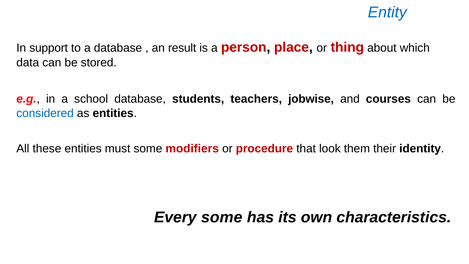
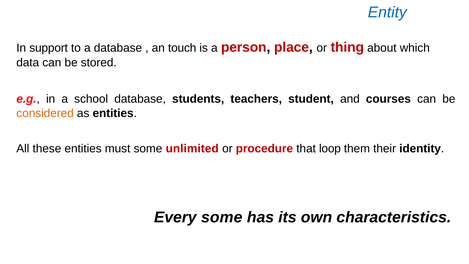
result: result -> touch
jobwise: jobwise -> student
considered colour: blue -> orange
modifiers: modifiers -> unlimited
look: look -> loop
